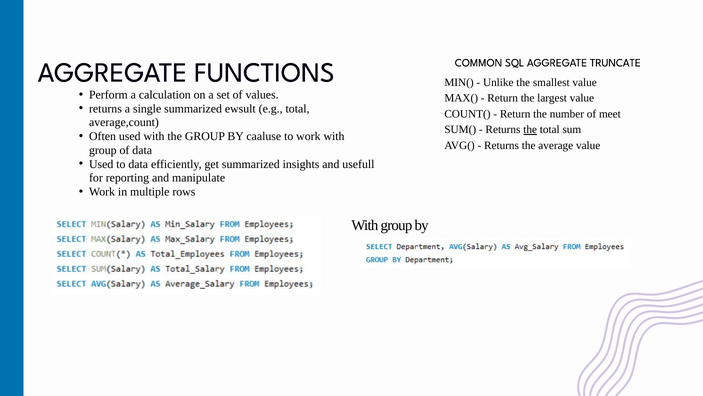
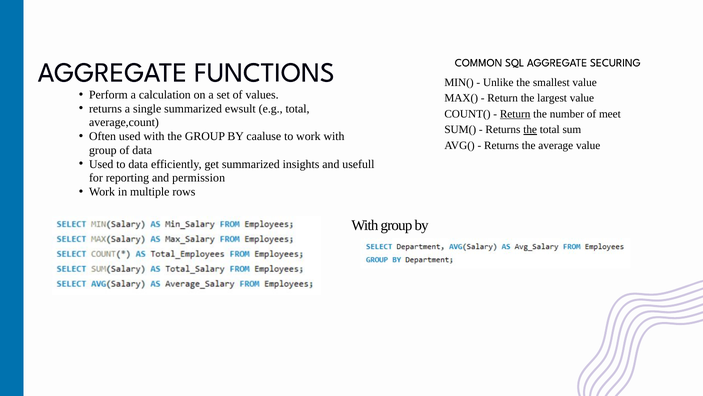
TRUNCATE: TRUNCATE -> SECURING
Return at (515, 114) underline: none -> present
manipulate: manipulate -> permission
